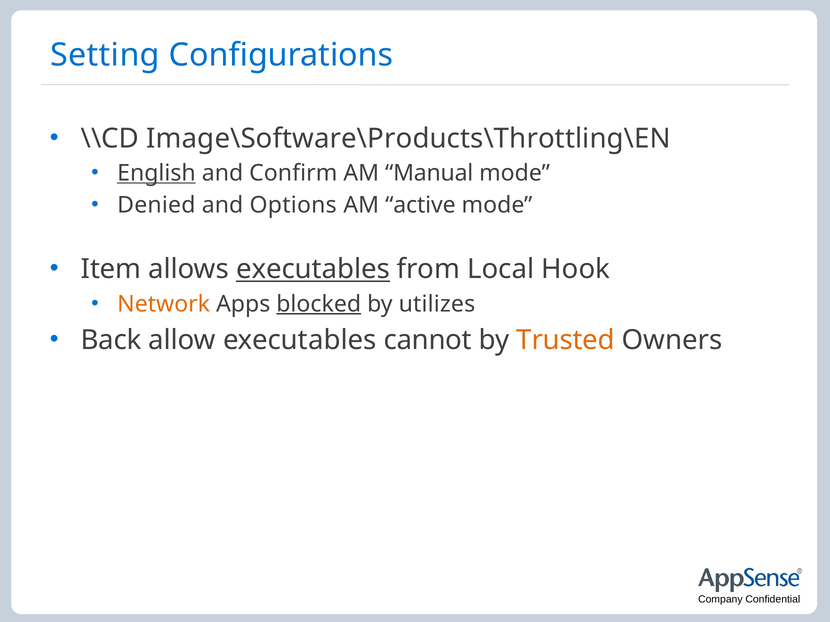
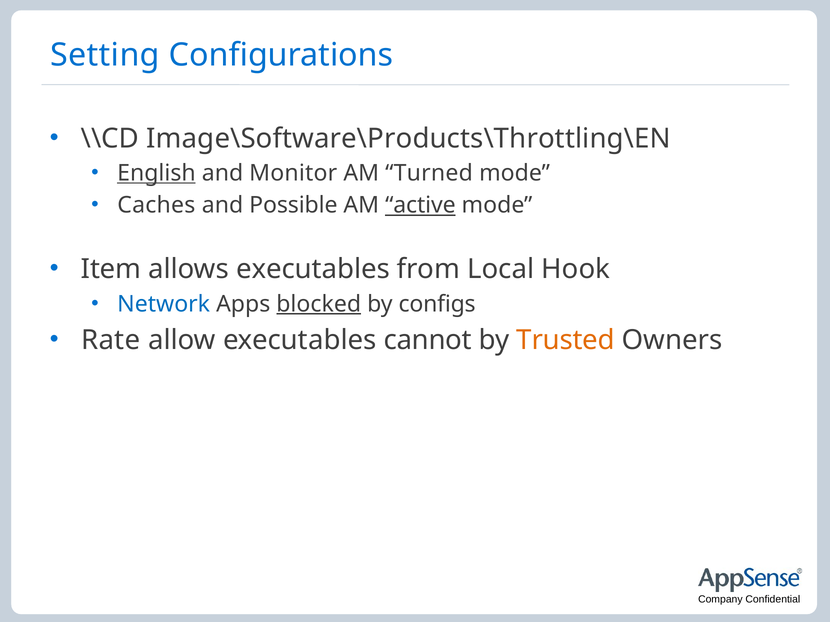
Confirm: Confirm -> Monitor
Manual: Manual -> Turned
Denied: Denied -> Caches
Options: Options -> Possible
active underline: none -> present
executables at (313, 270) underline: present -> none
Network colour: orange -> blue
utilizes: utilizes -> configs
Back: Back -> Rate
